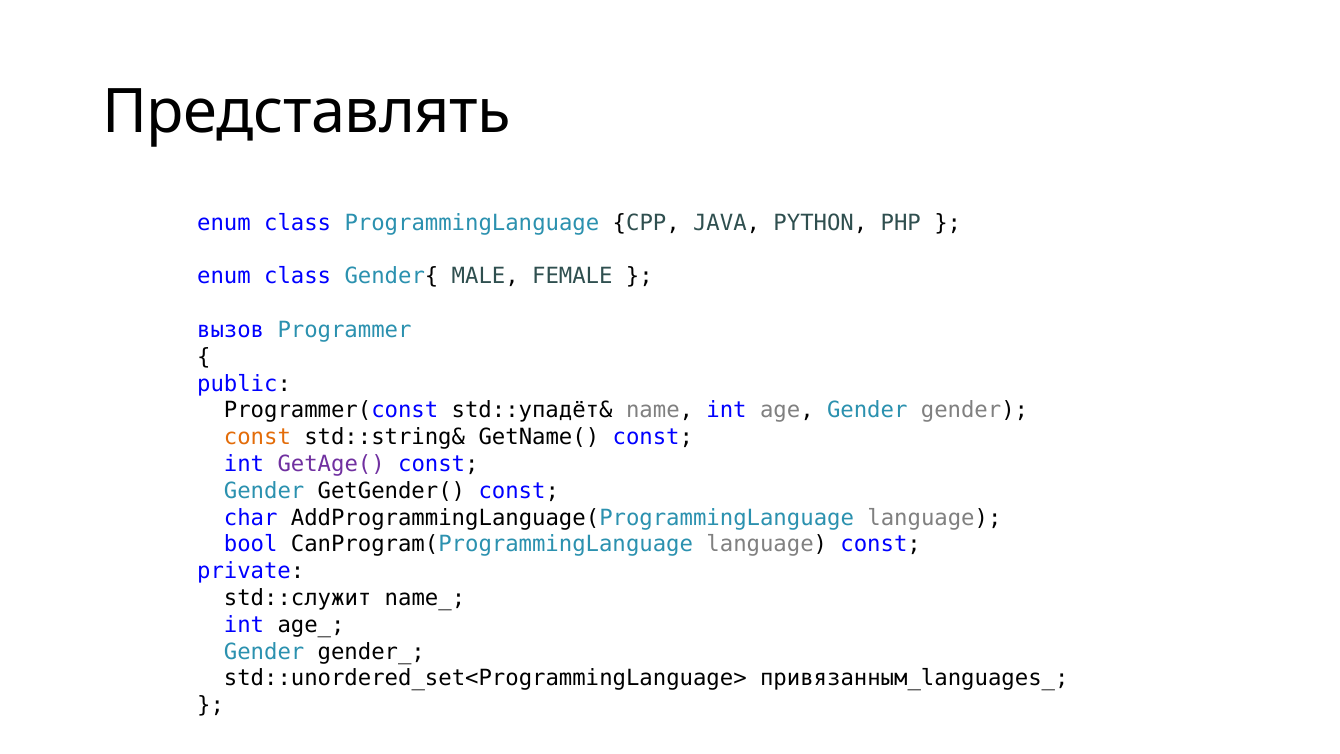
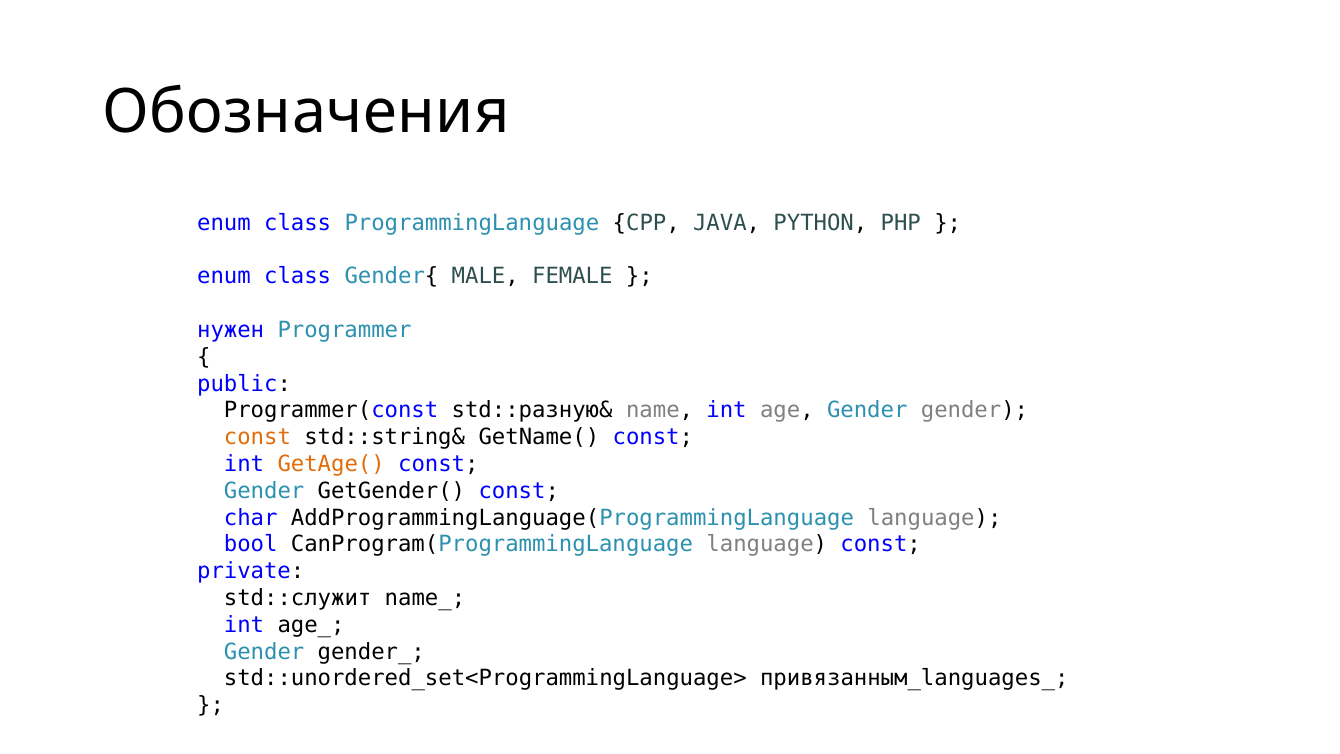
Представлять: Представлять -> Обозначения
вызов: вызов -> нужен
std::упадёт&: std::упадёт& -> std::разную&
GetAge( colour: purple -> orange
